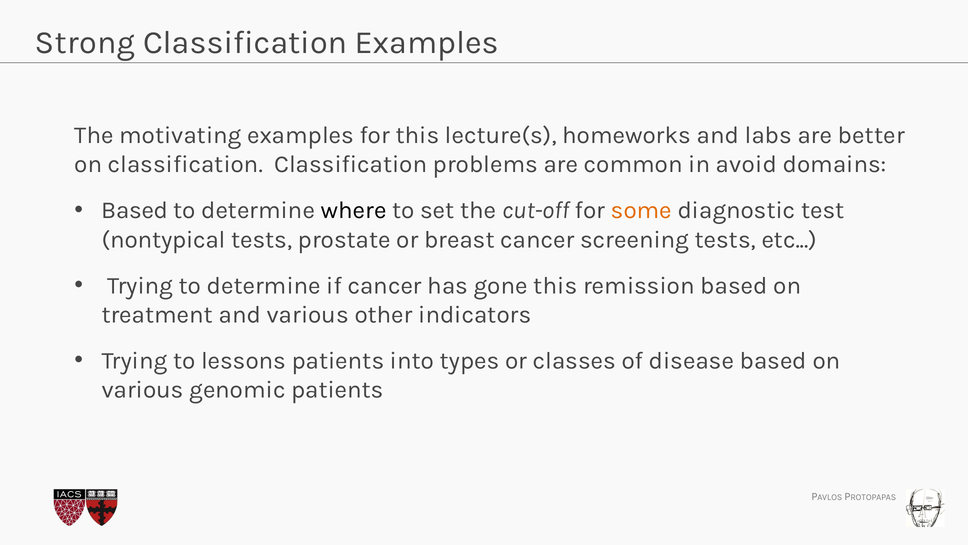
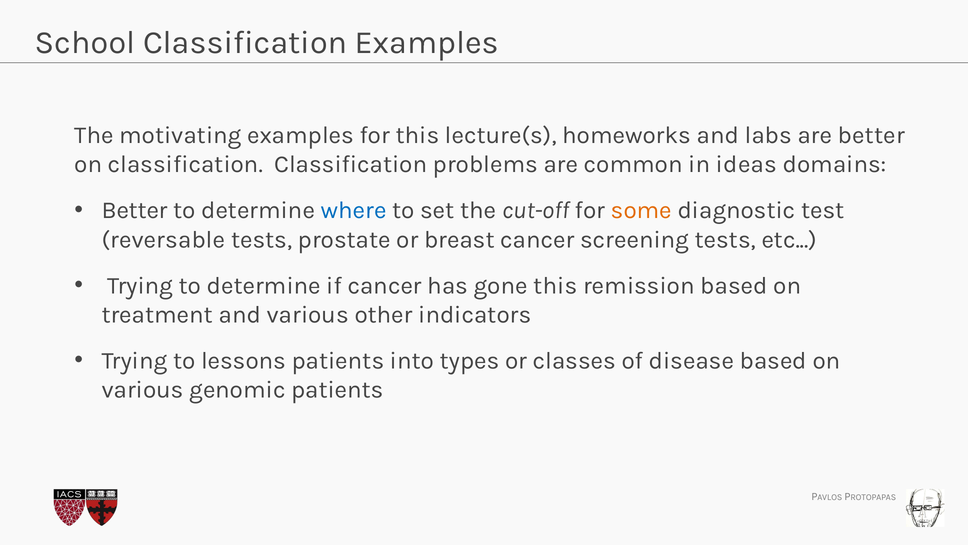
Strong: Strong -> School
avoid: avoid -> ideas
Based at (135, 210): Based -> Better
where colour: black -> blue
nontypical: nontypical -> reversable
